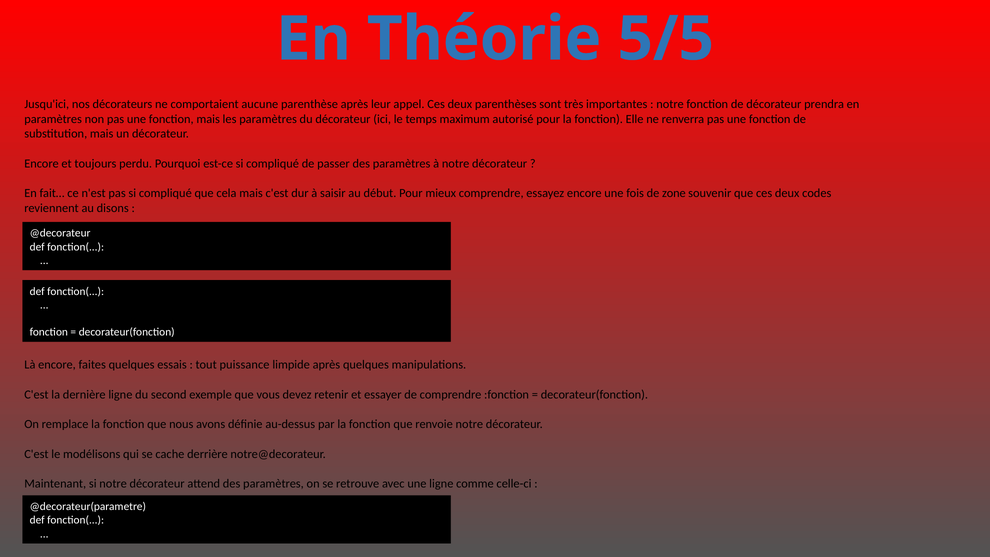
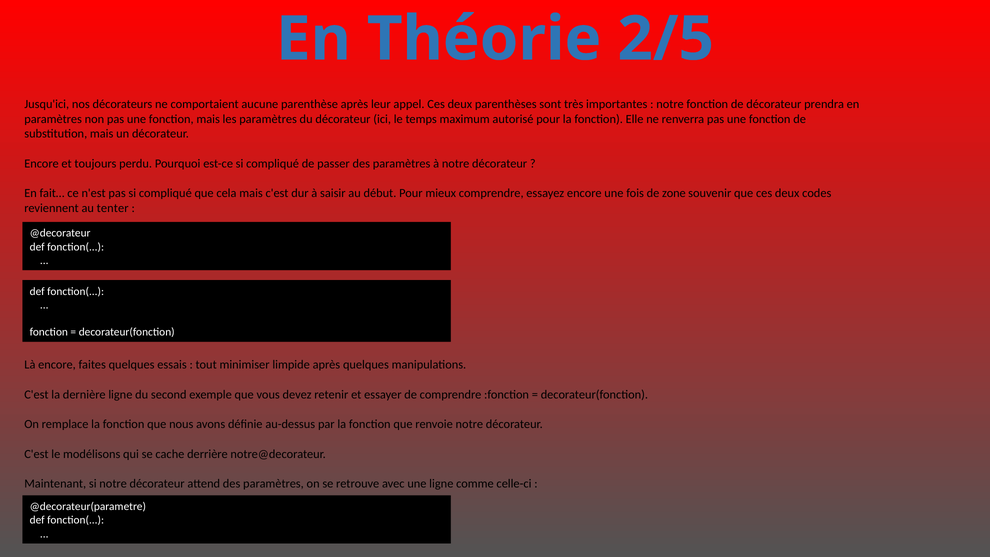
5/5: 5/5 -> 2/5
disons: disons -> tenter
puissance: puissance -> minimiser
